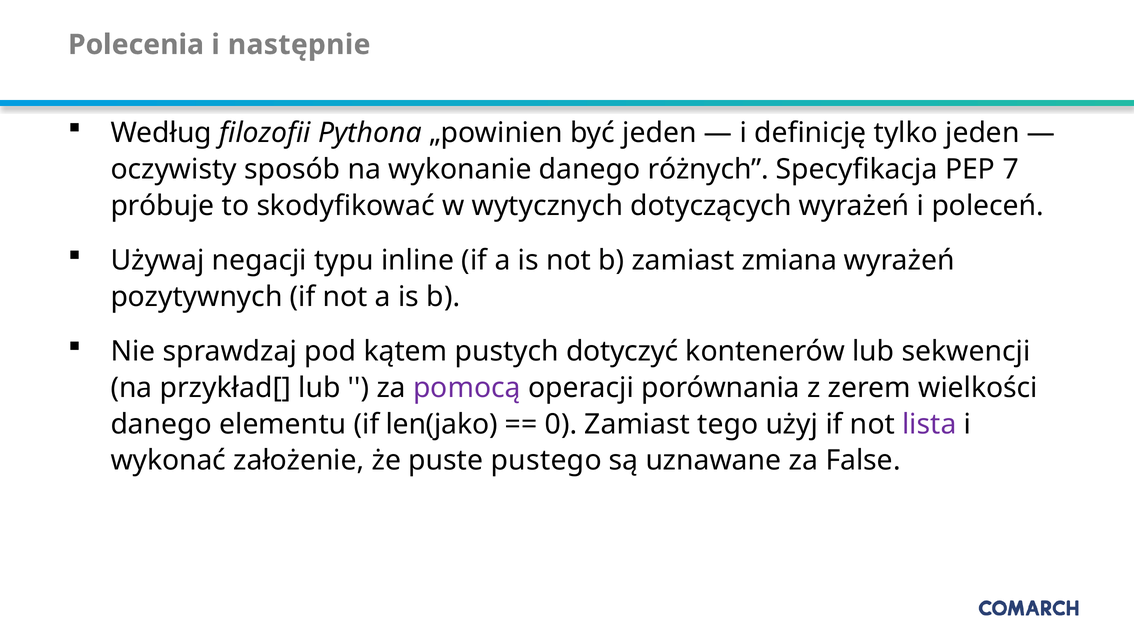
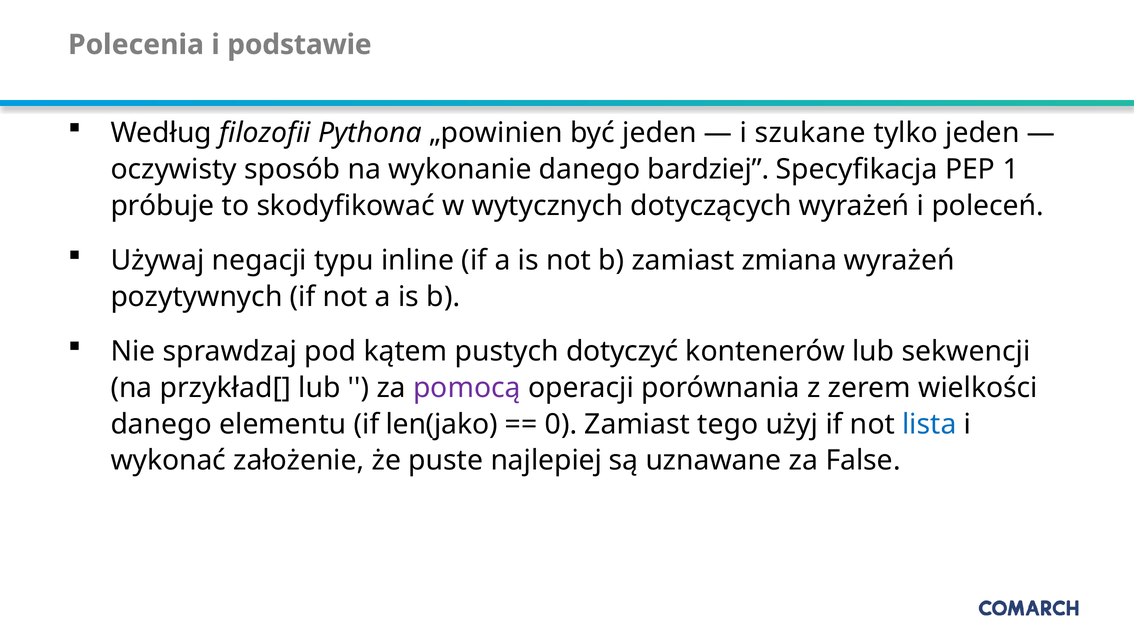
następnie: następnie -> podstawie
definicję: definicję -> szukane
różnych: różnych -> bardziej
7: 7 -> 1
lista colour: purple -> blue
pustego: pustego -> najlepiej
